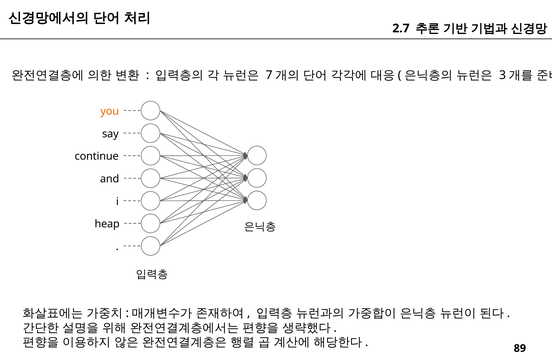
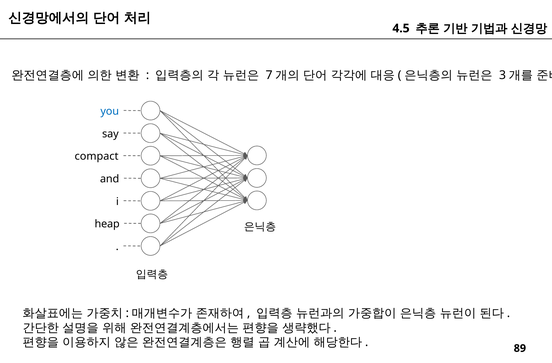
2.7: 2.7 -> 4.5
you colour: orange -> blue
continue: continue -> compact
